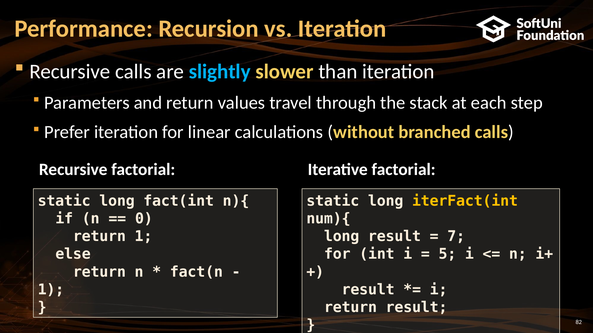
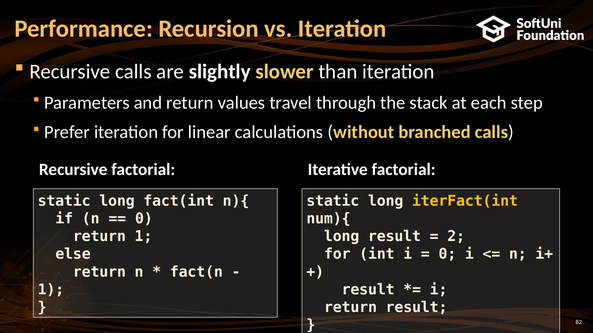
slightly colour: light blue -> white
7: 7 -> 2
5 at (447, 255): 5 -> 0
